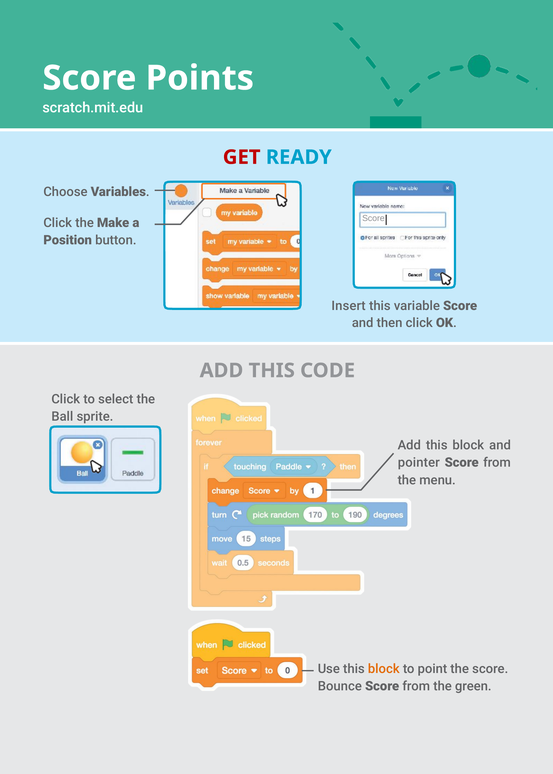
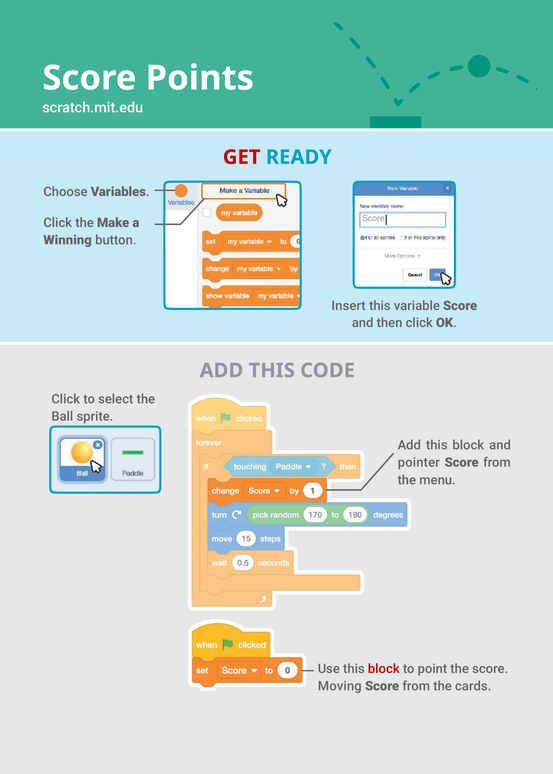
Position: Position -> Winning
block at (384, 669) colour: orange -> red
Bounce: Bounce -> Moving
green: green -> cards
